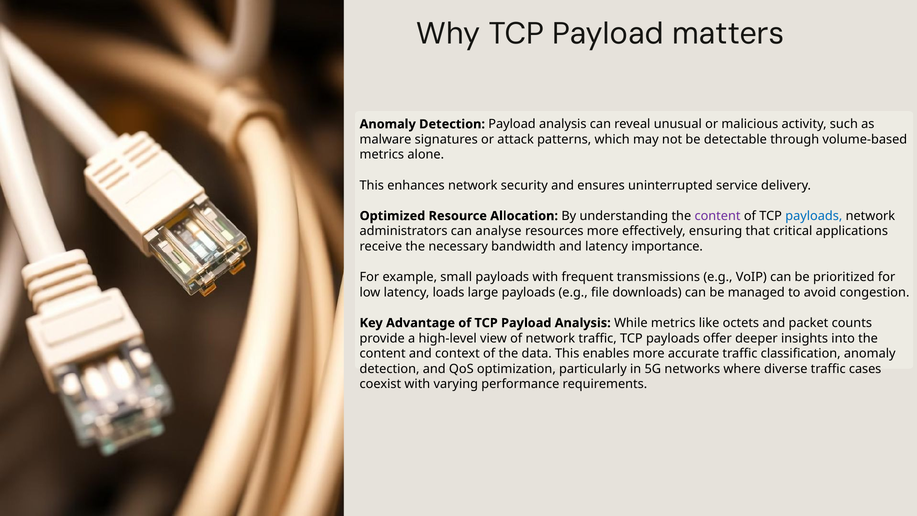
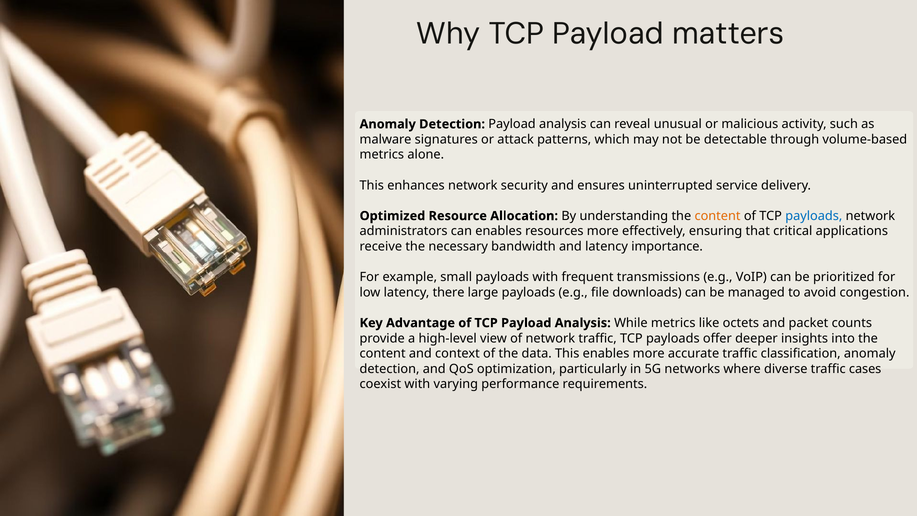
content at (718, 216) colour: purple -> orange
can analyse: analyse -> enables
loads: loads -> there
